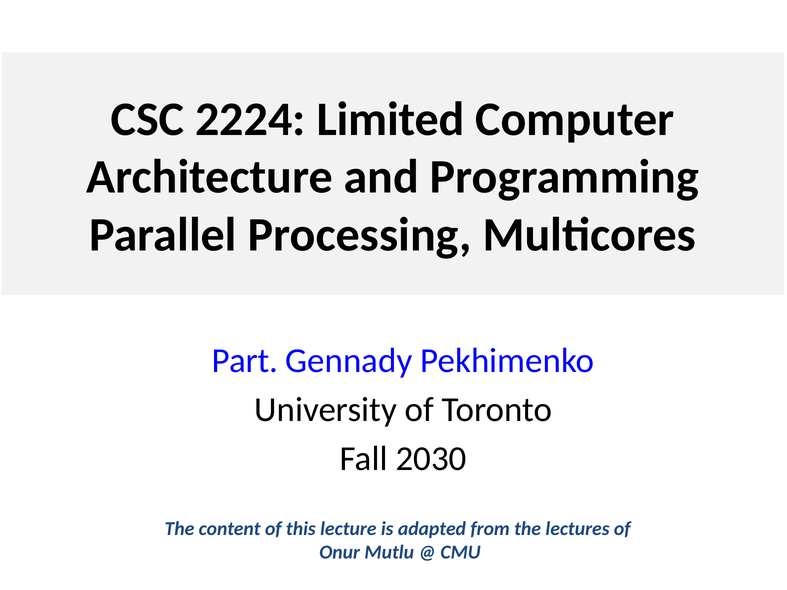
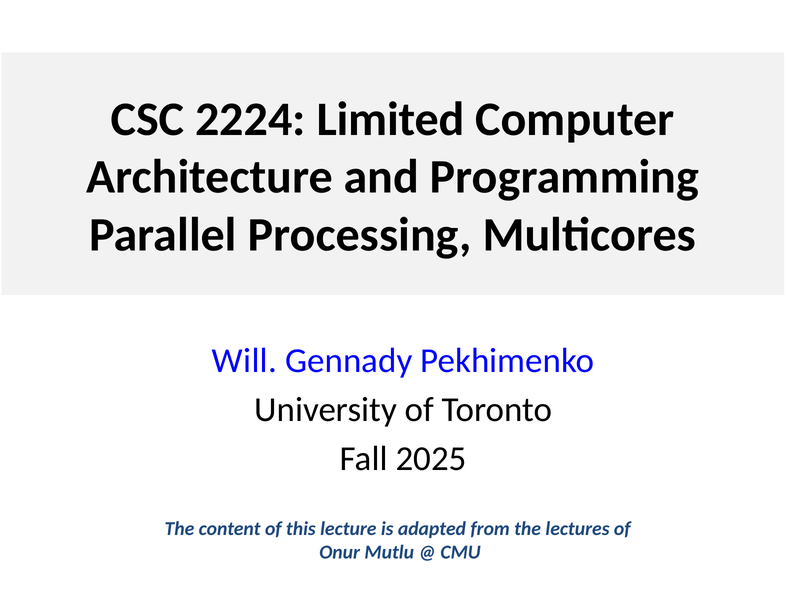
Part: Part -> Will
2030: 2030 -> 2025
